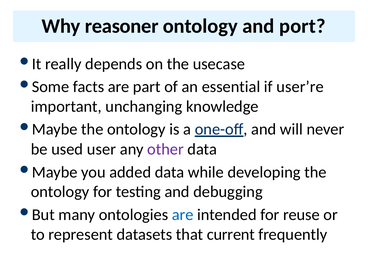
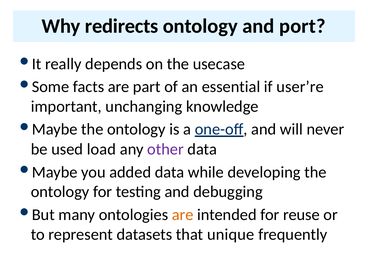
reasoner: reasoner -> redirects
user: user -> load
are at (183, 215) colour: blue -> orange
current: current -> unique
